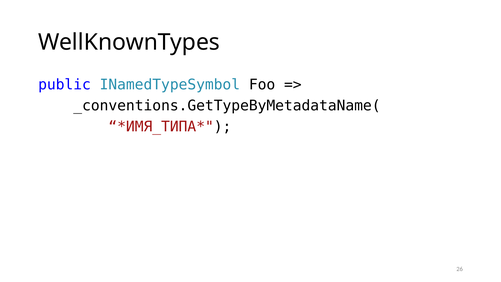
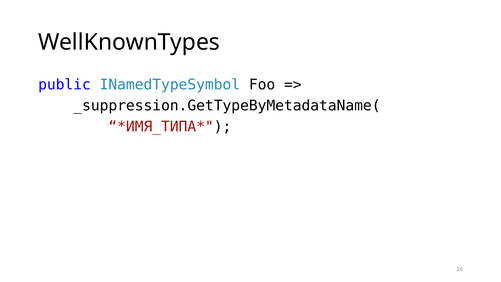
_conventions.GetTypeByMetadataName(: _conventions.GetTypeByMetadataName( -> _suppression.GetTypeByMetadataName(
